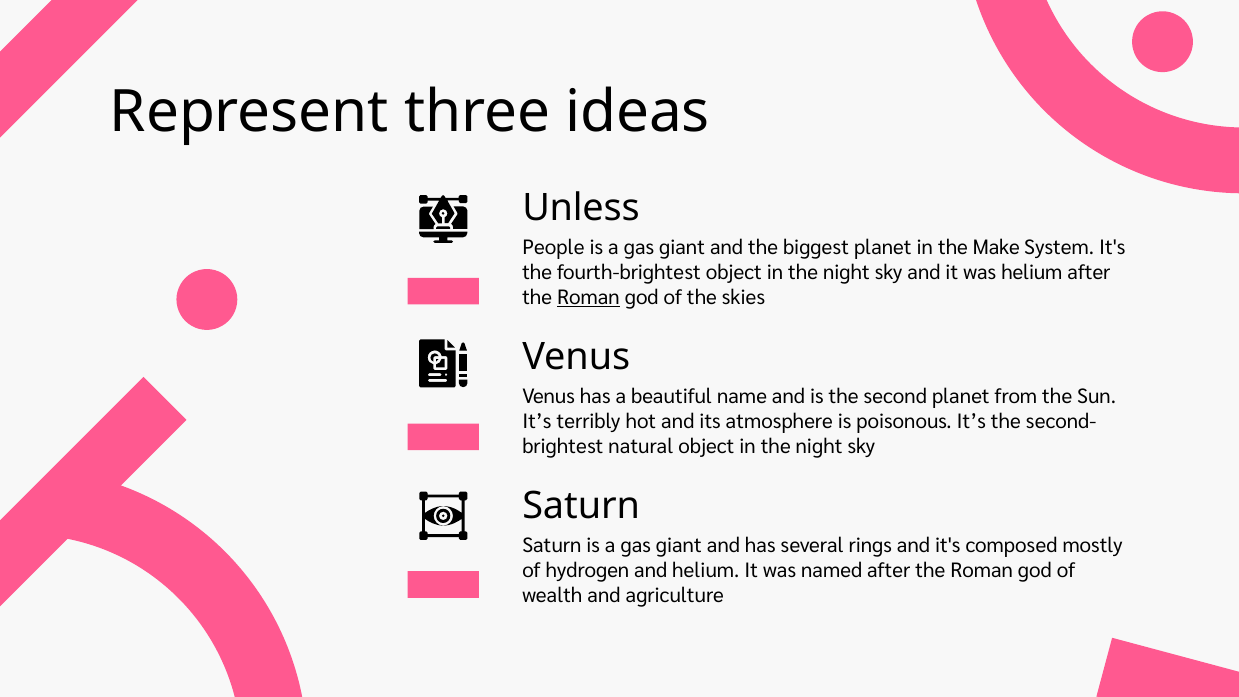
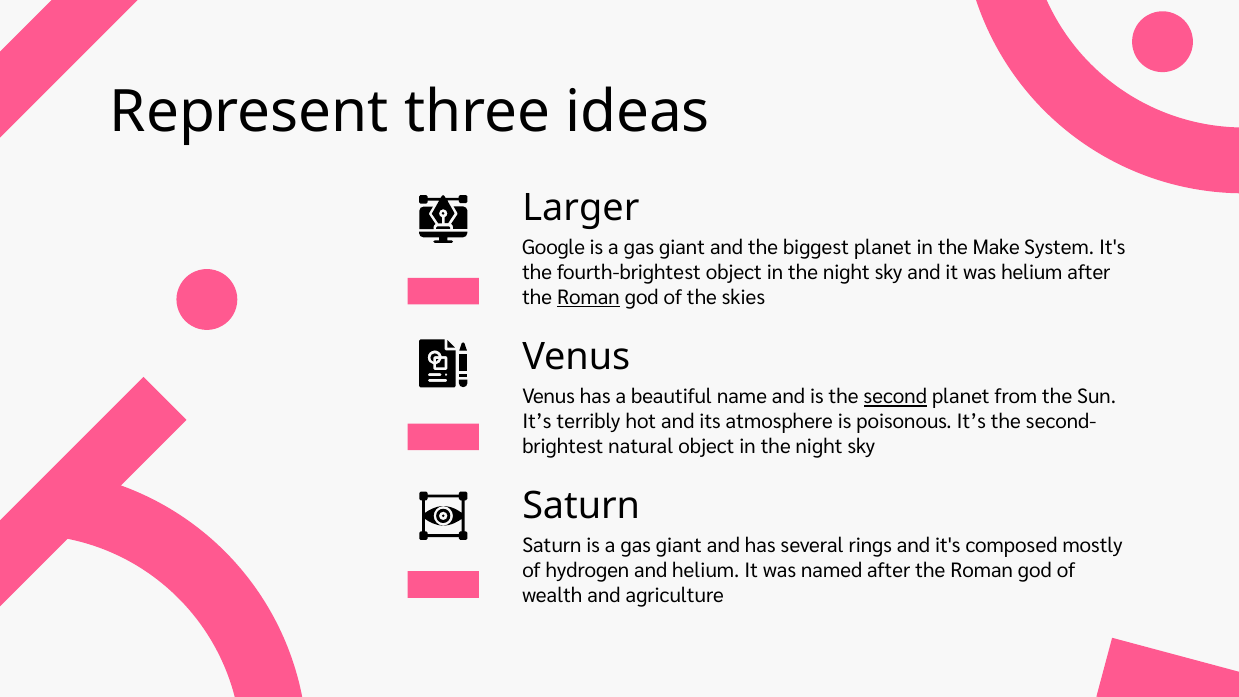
Unless: Unless -> Larger
People: People -> Google
second underline: none -> present
